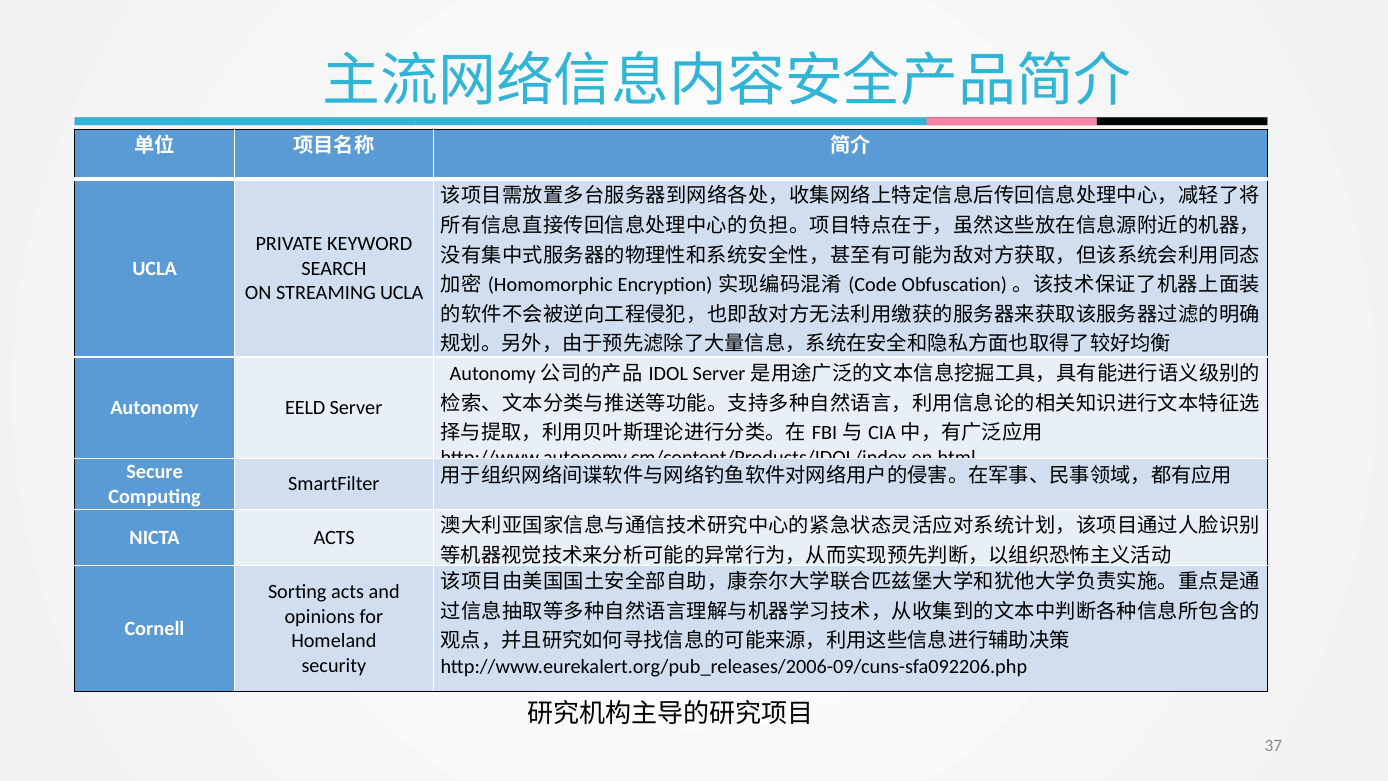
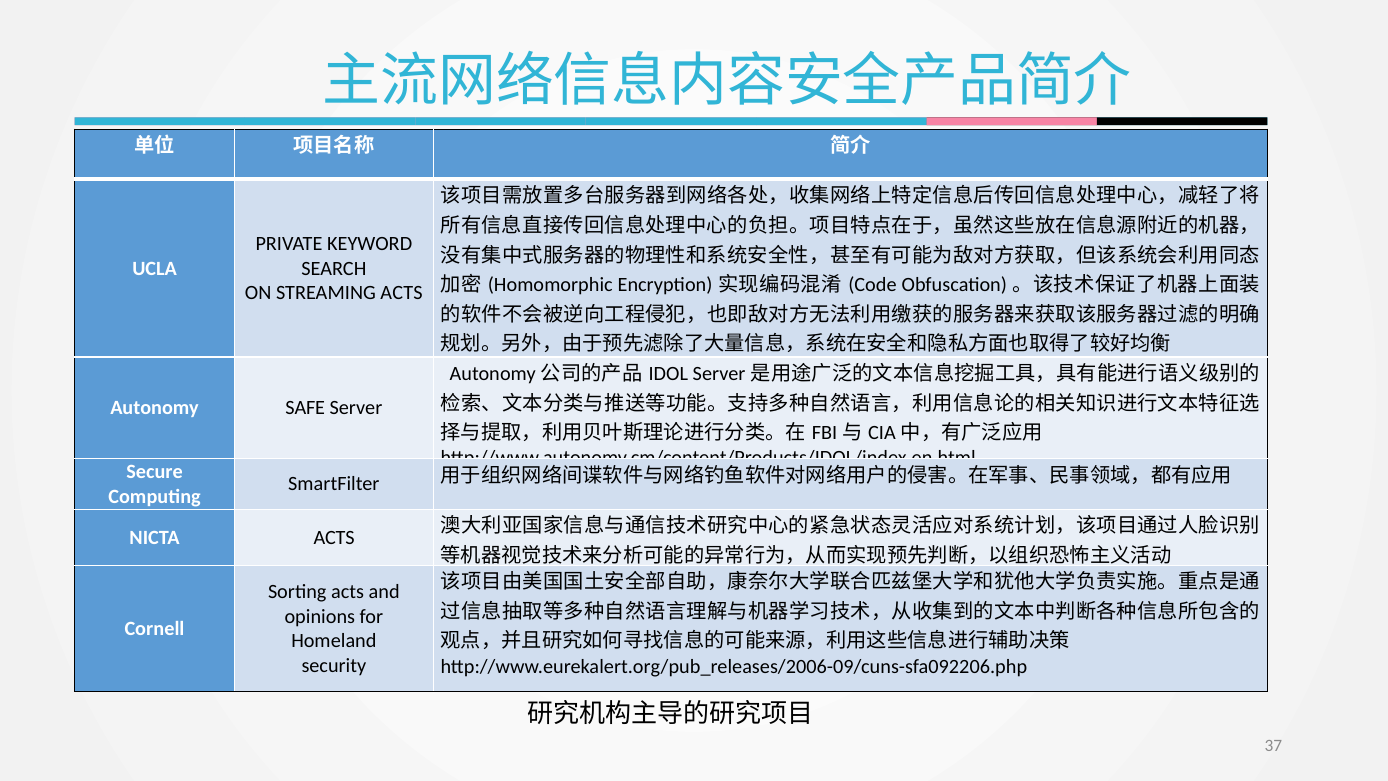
STREAMING UCLA: UCLA -> ACTS
EELD: EELD -> SAFE
